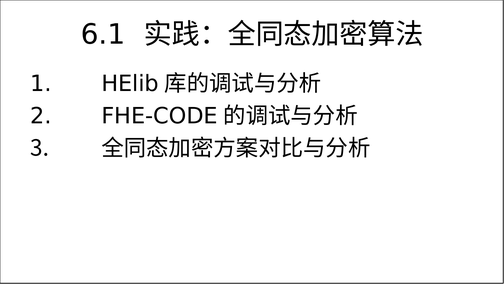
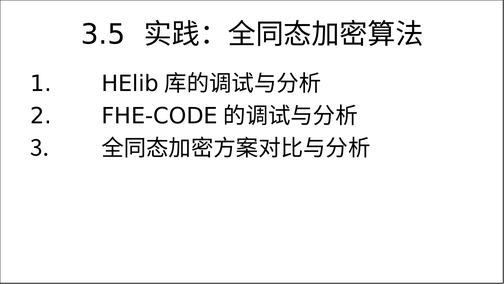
6.1: 6.1 -> 3.5
